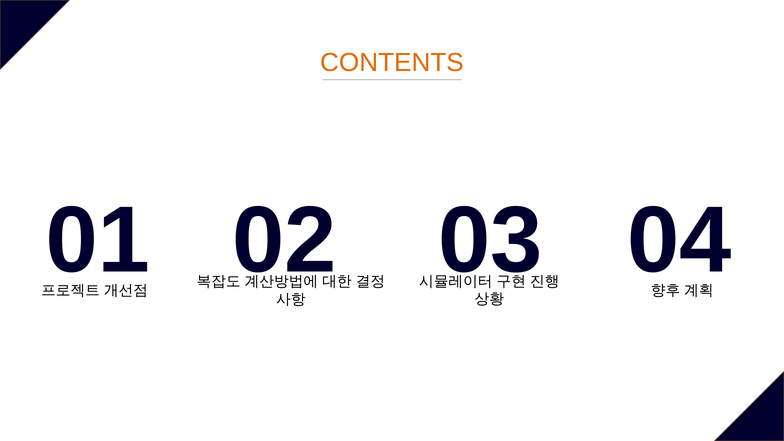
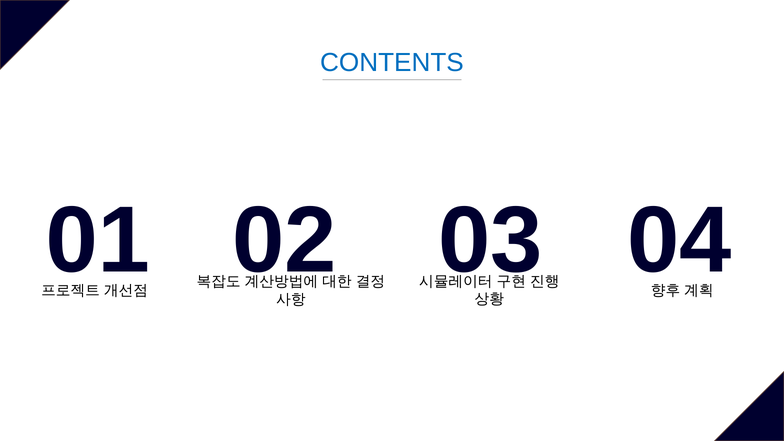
CONTENTS colour: orange -> blue
